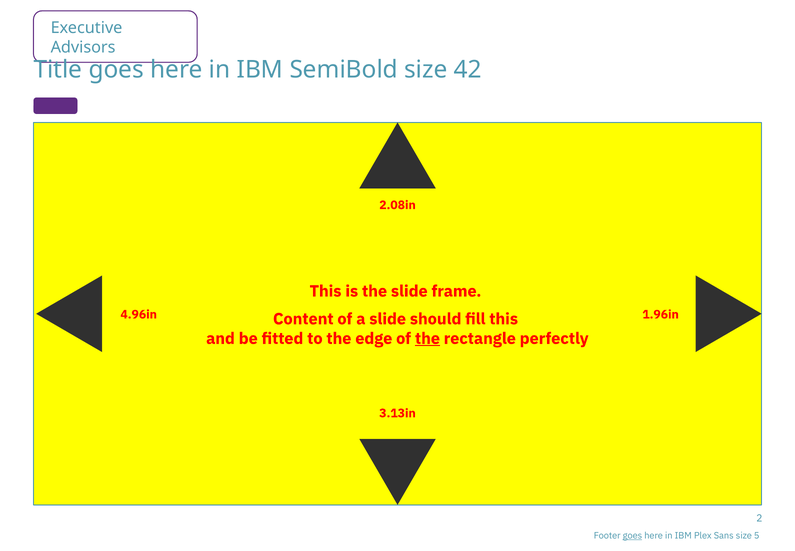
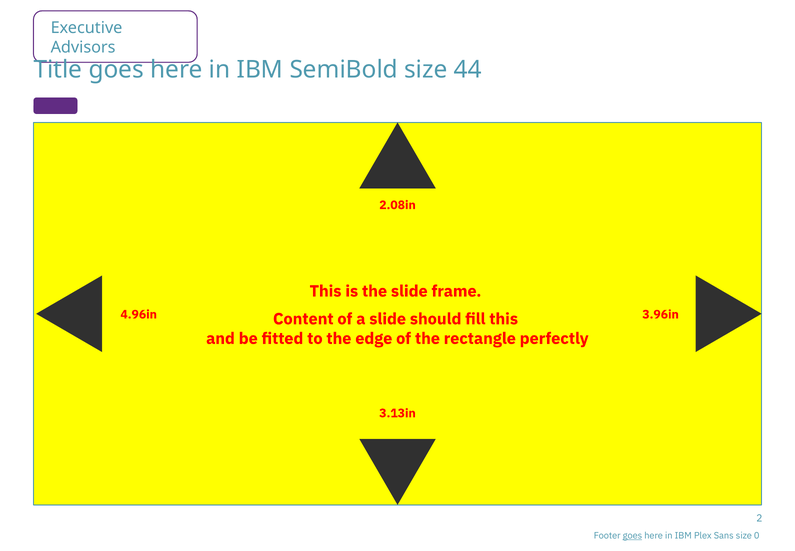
42: 42 -> 44
1.96in: 1.96in -> 3.96in
the at (427, 338) underline: present -> none
5: 5 -> 0
